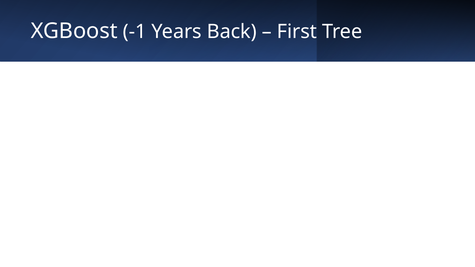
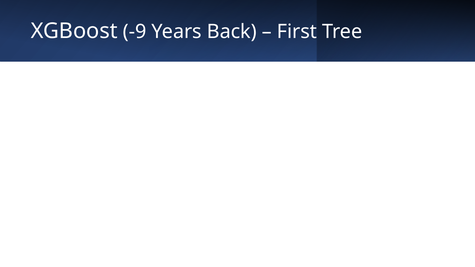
-1: -1 -> -9
